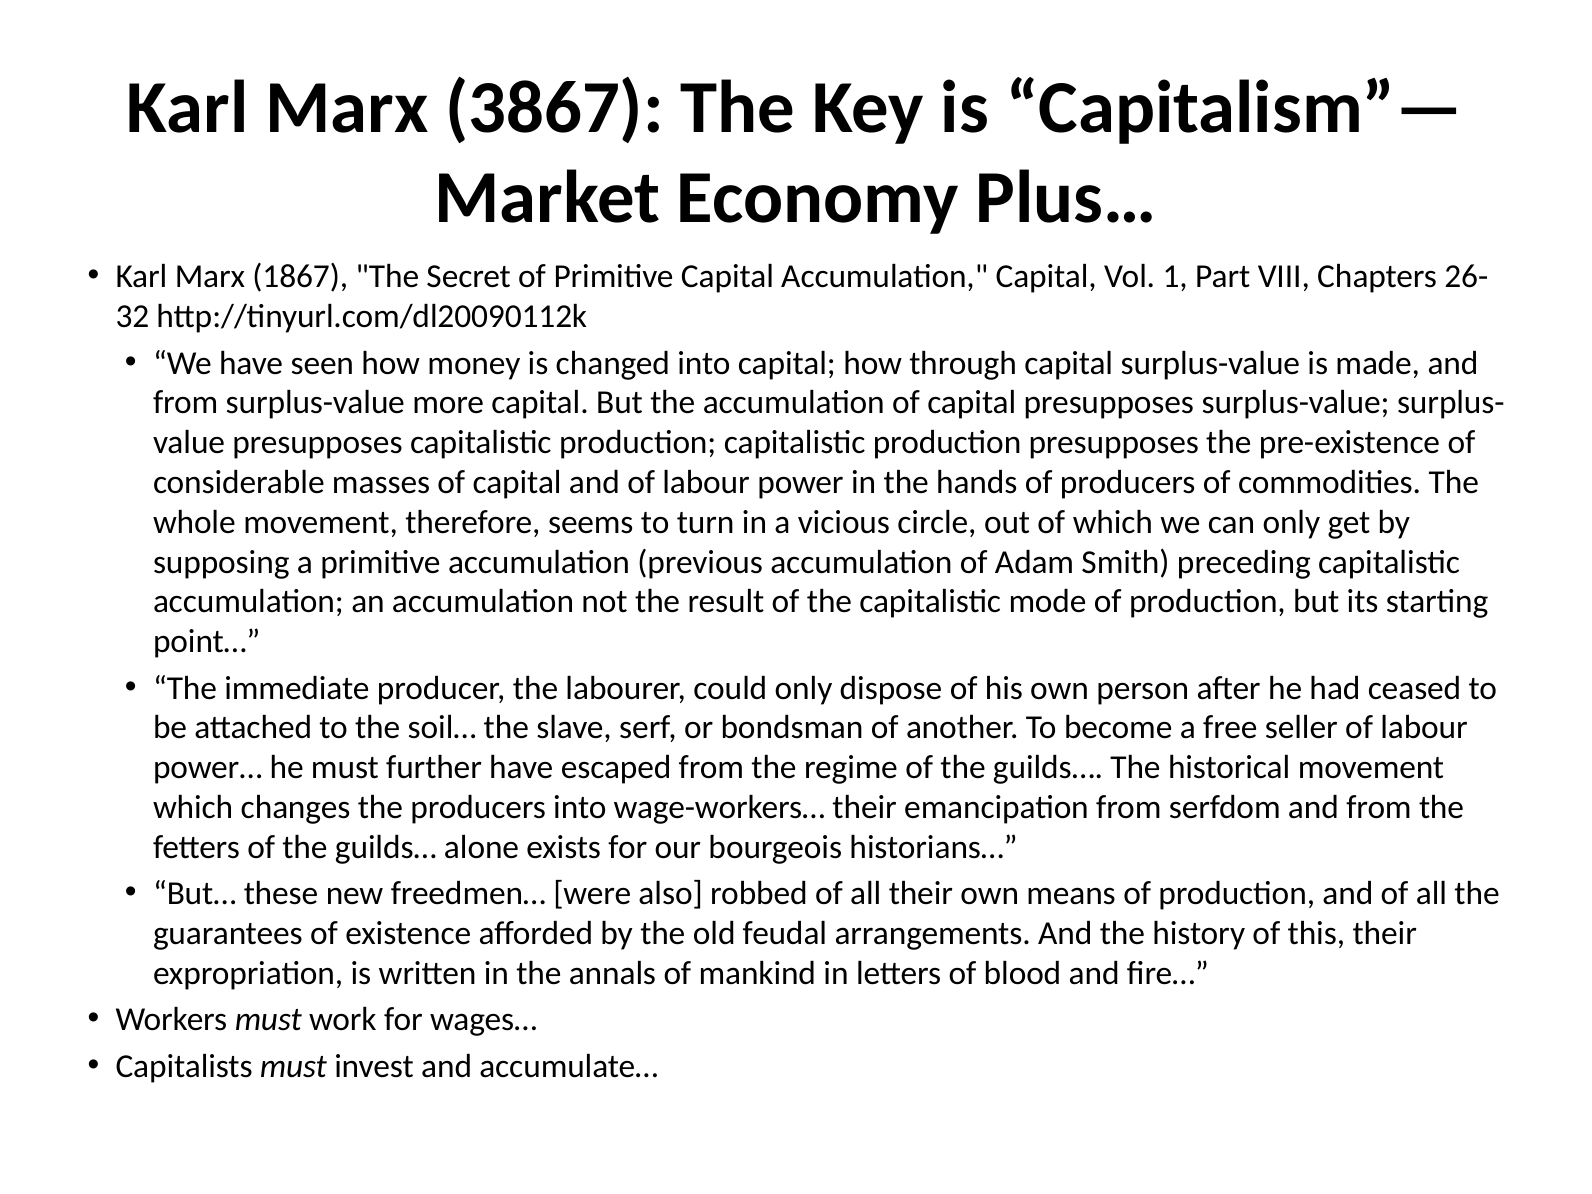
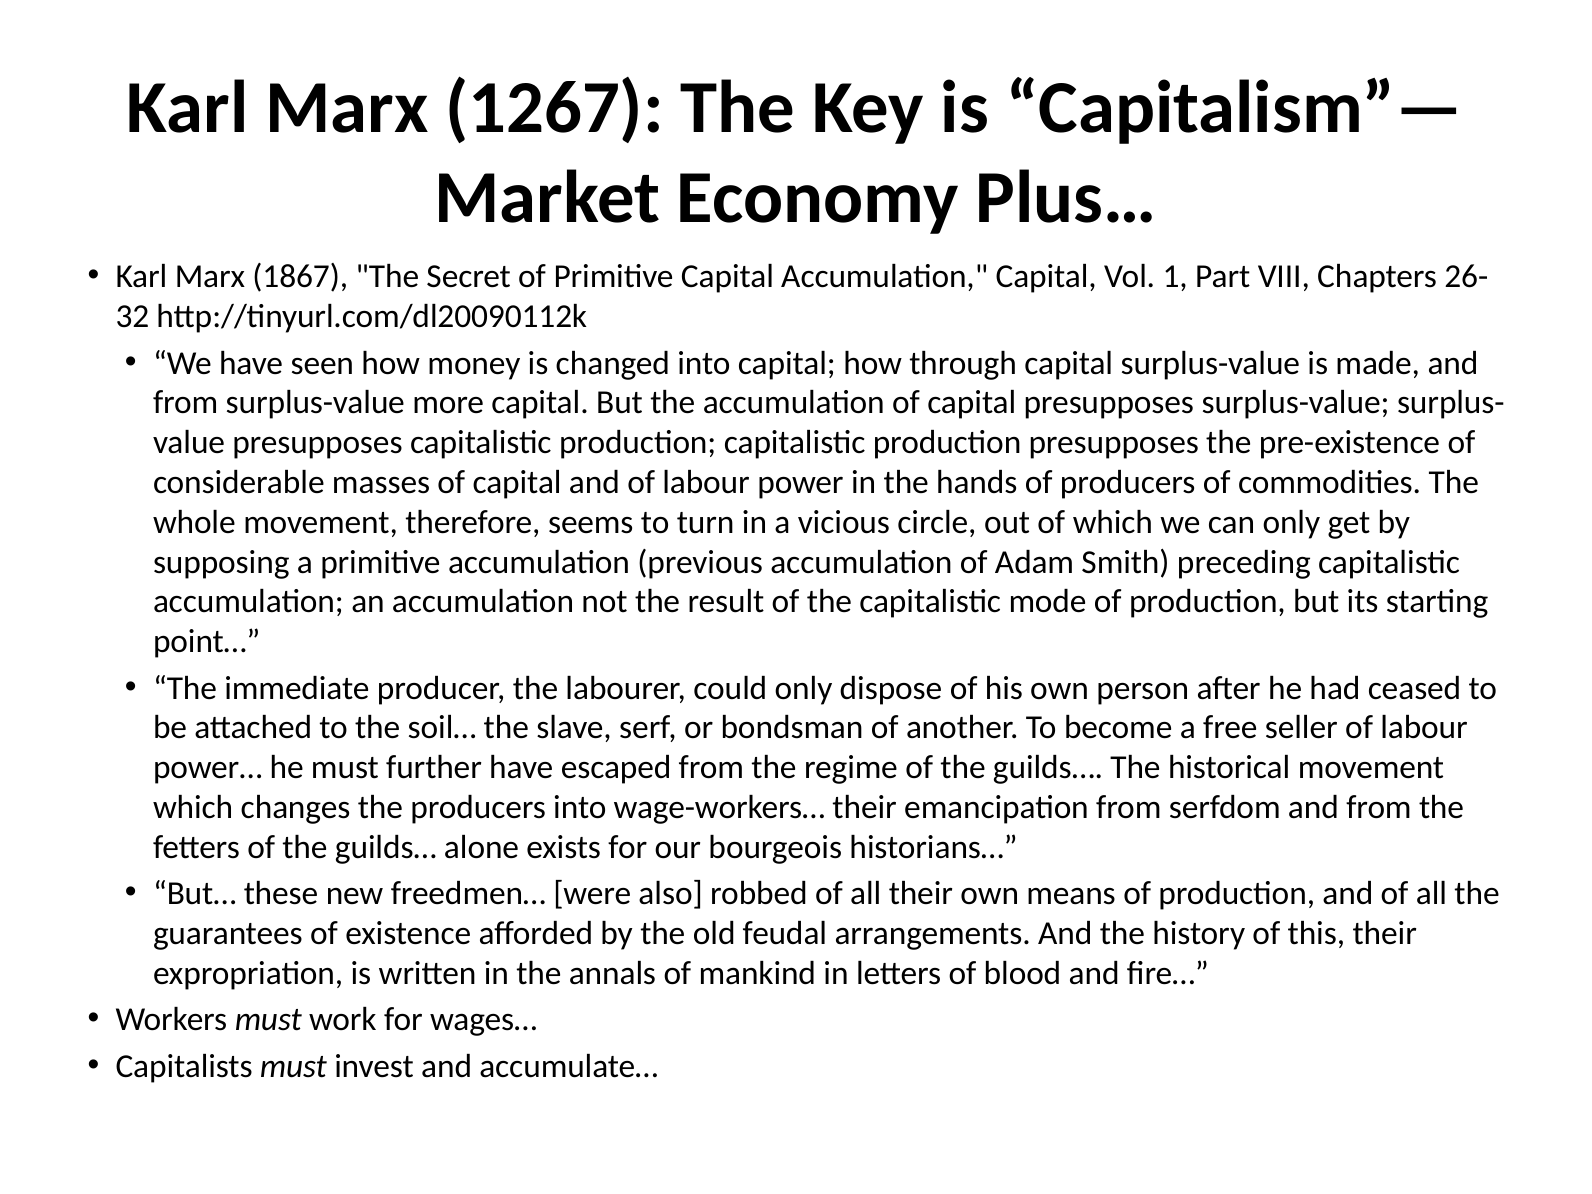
3867: 3867 -> 1267
